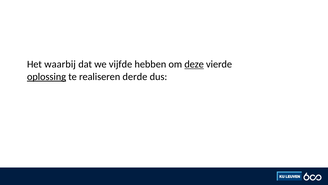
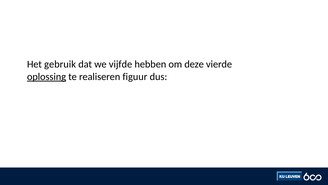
waarbij: waarbij -> gebruik
deze underline: present -> none
derde: derde -> figuur
